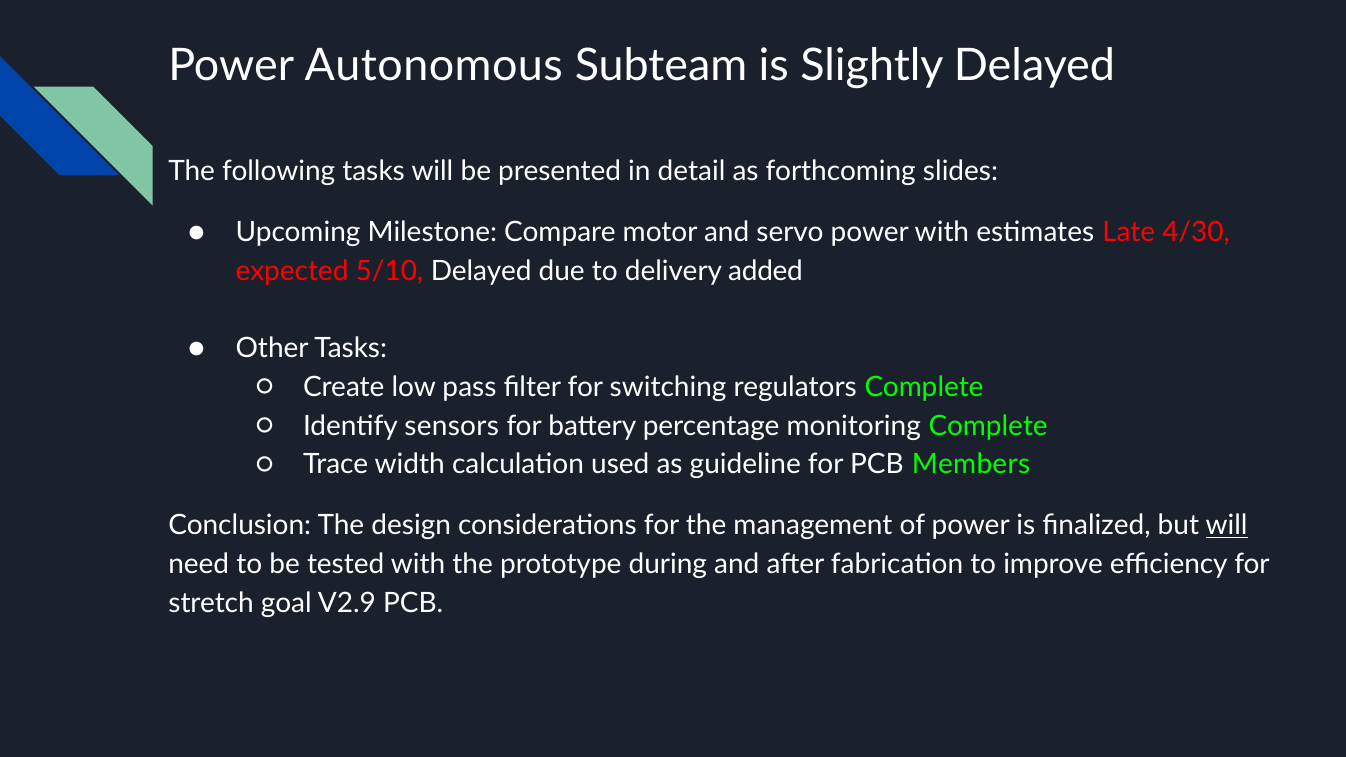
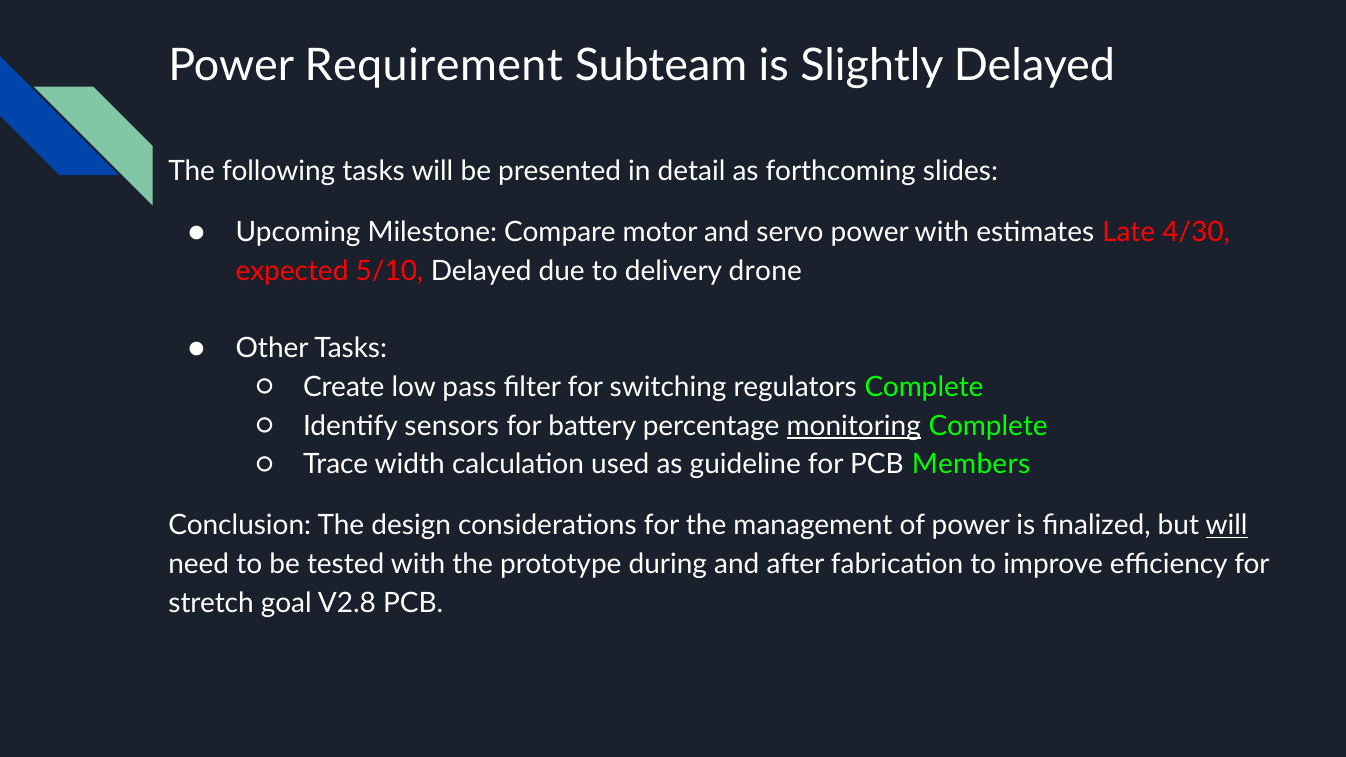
Autonomous: Autonomous -> Requirement
added: added -> drone
monitoring underline: none -> present
V2.9: V2.9 -> V2.8
